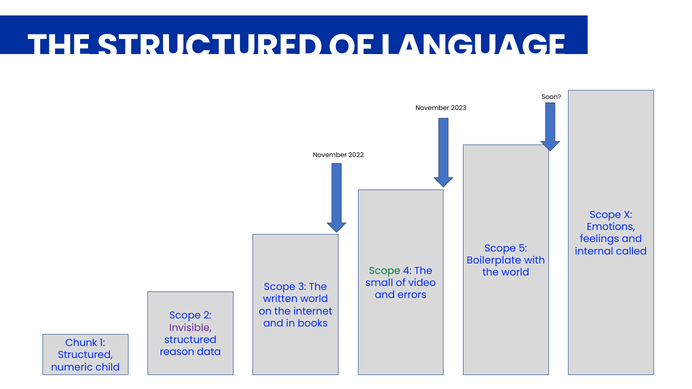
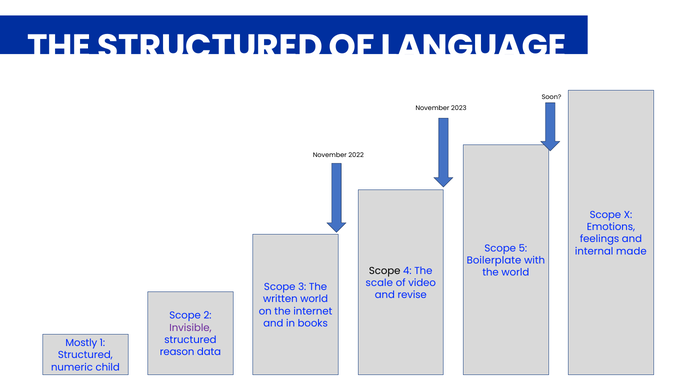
called: called -> made
Scope at (385, 271) colour: green -> black
small: small -> scale
errors: errors -> revise
Chunk: Chunk -> Mostly
